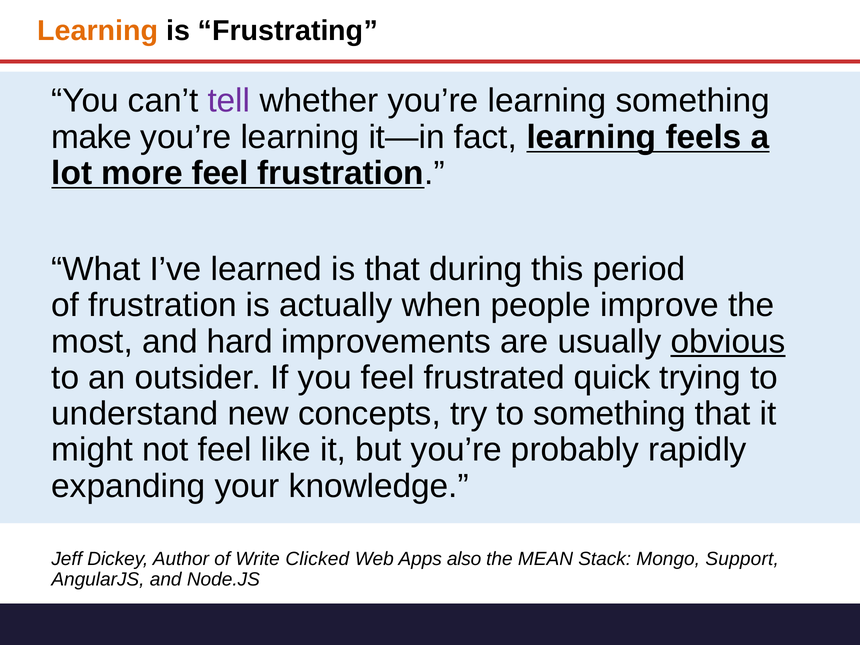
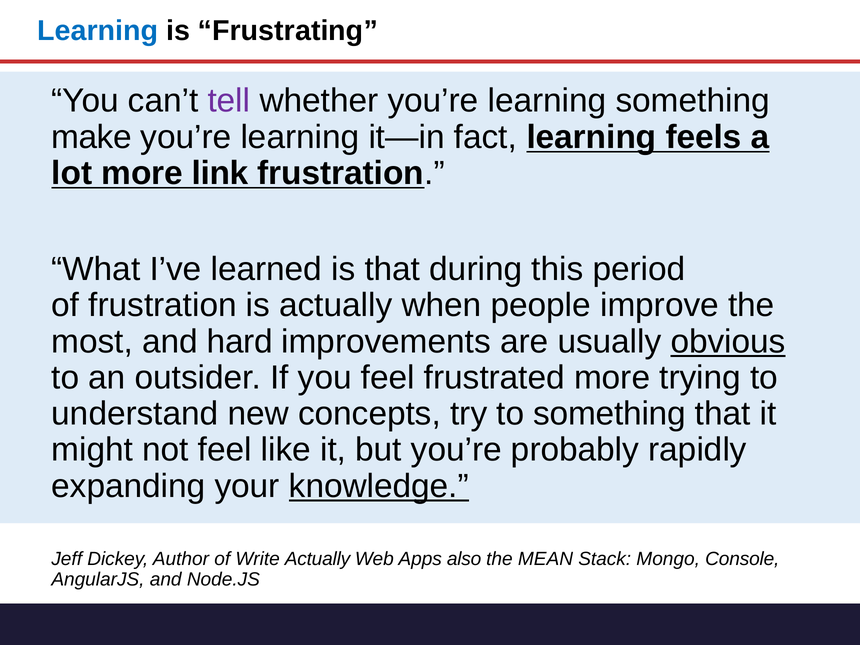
Learning at (98, 31) colour: orange -> blue
more feel: feel -> link
frustrated quick: quick -> more
knowledge underline: none -> present
Write Clicked: Clicked -> Actually
Support: Support -> Console
